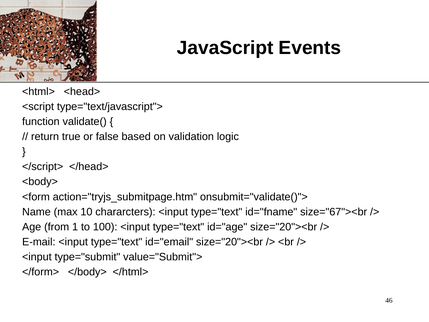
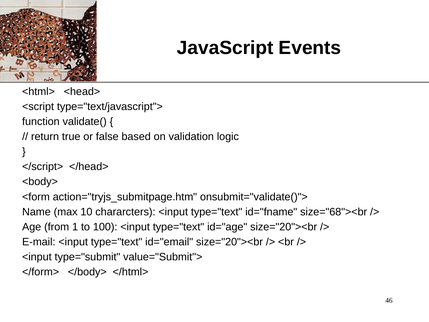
size="67"><br: size="67"><br -> size="68"><br
